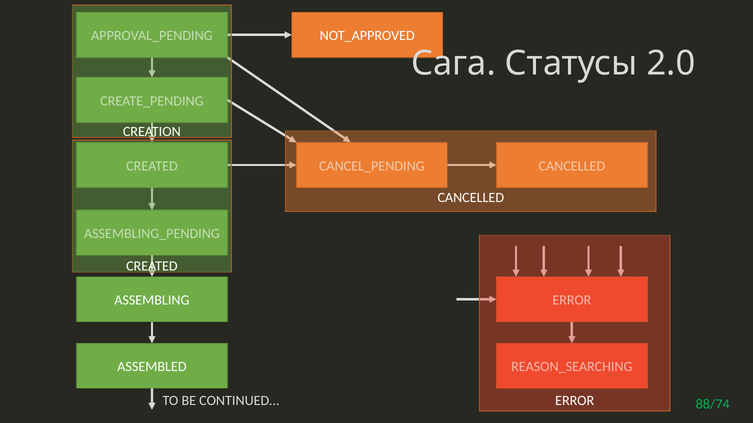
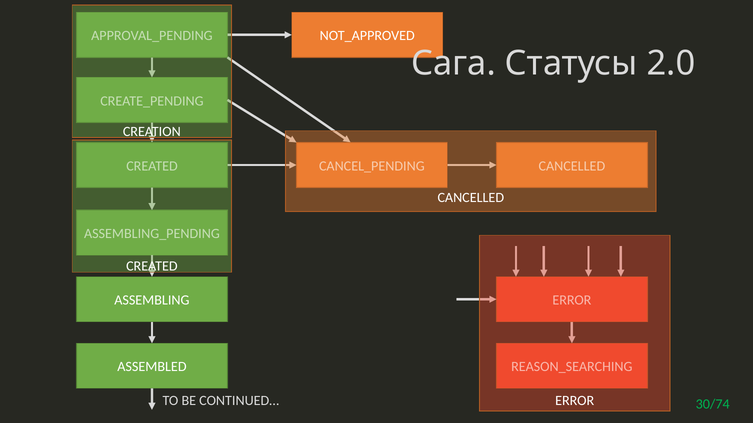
88/74: 88/74 -> 30/74
